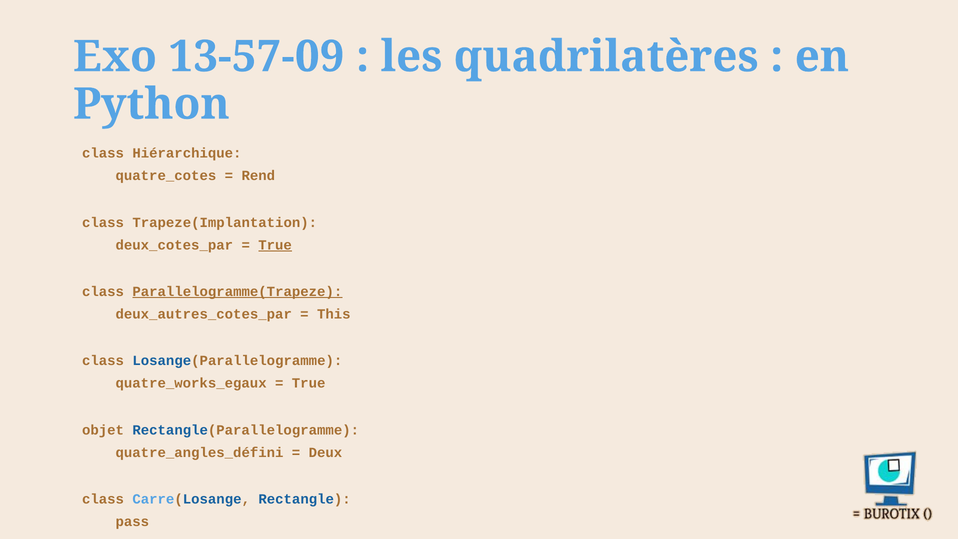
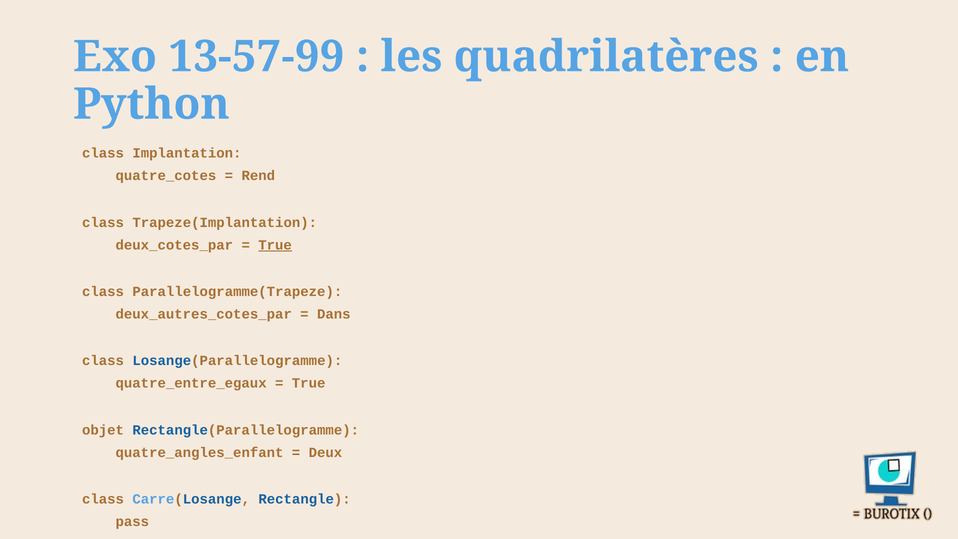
13-57-09: 13-57-09 -> 13-57-99
Hiérarchique: Hiérarchique -> Implantation
Parallelogramme(Trapeze underline: present -> none
This: This -> Dans
quatre_works_egaux: quatre_works_egaux -> quatre_entre_egaux
quatre_angles_défini: quatre_angles_défini -> quatre_angles_enfant
